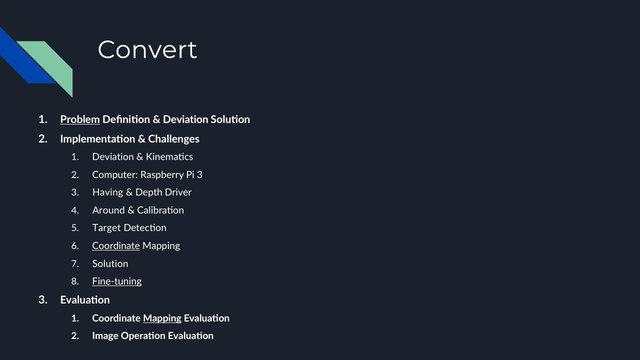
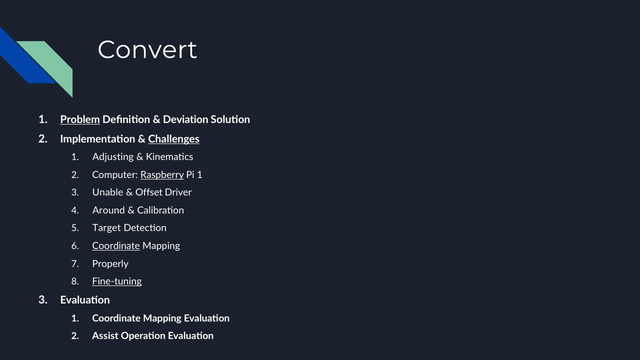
Challenges underline: none -> present
Deviation at (113, 157): Deviation -> Adjusting
Raspberry underline: none -> present
Pi 3: 3 -> 1
Having: Having -> Unable
Depth: Depth -> Offset
Solution at (110, 264): Solution -> Properly
Mapping at (162, 319) underline: present -> none
Image: Image -> Assist
